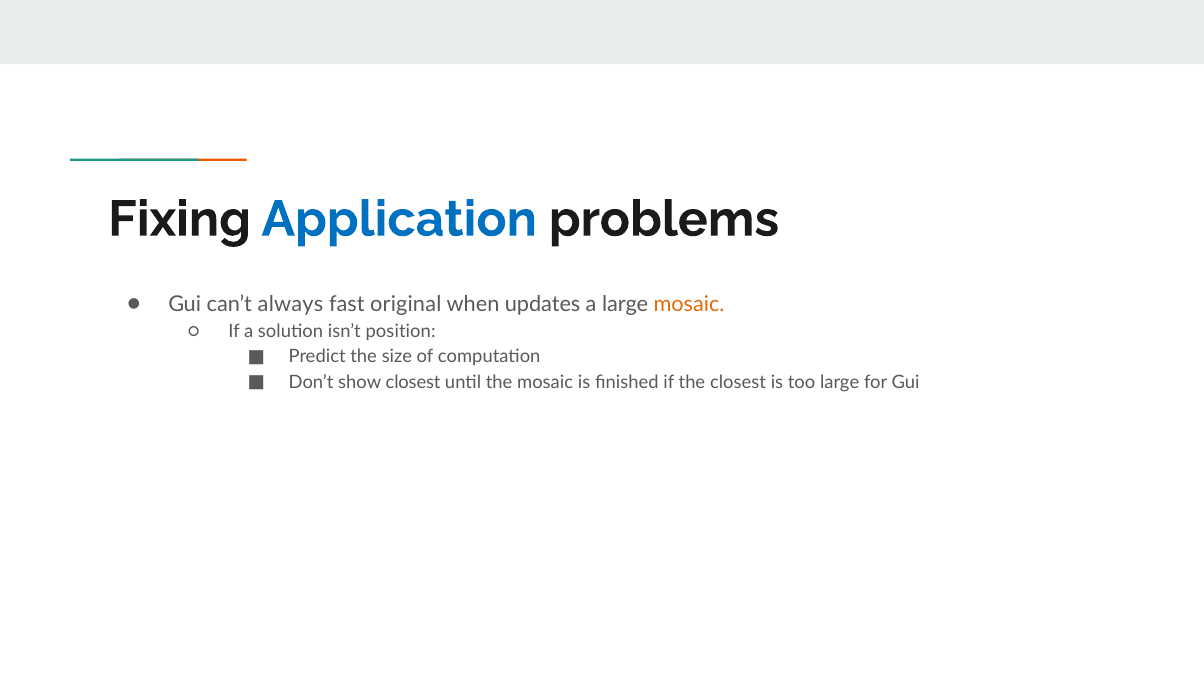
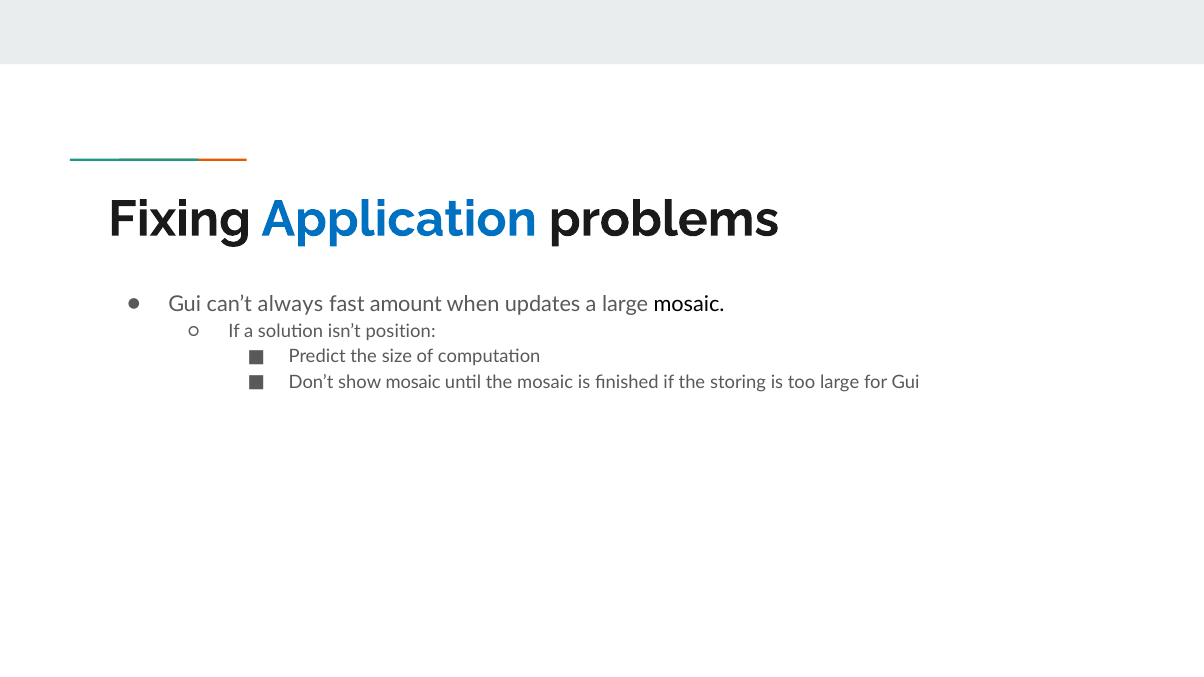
original: original -> amount
mosaic at (689, 304) colour: orange -> black
show closest: closest -> mosaic
the closest: closest -> storing
